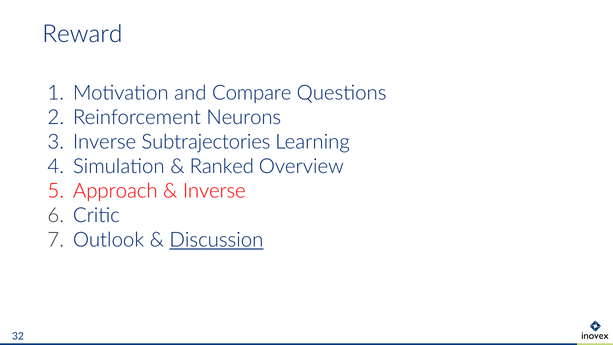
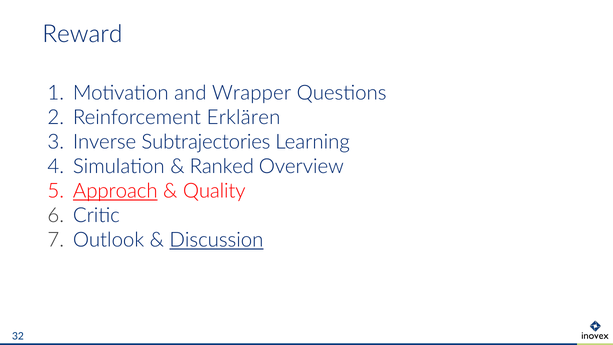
Compare: Compare -> Wrapper
Neurons: Neurons -> Erklären
Approach underline: none -> present
Inverse at (214, 191): Inverse -> Quality
